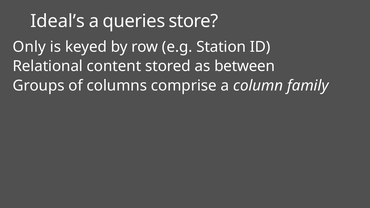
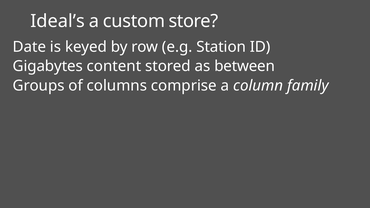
queries: queries -> custom
Only: Only -> Date
Relational: Relational -> Gigabytes
